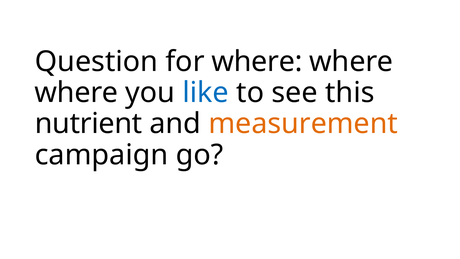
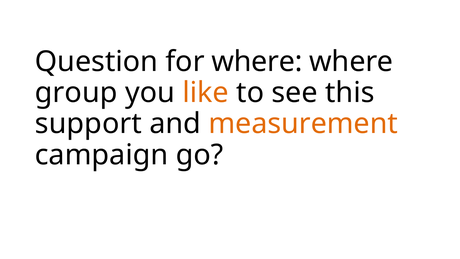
where at (76, 93): where -> group
like colour: blue -> orange
nutrient: nutrient -> support
